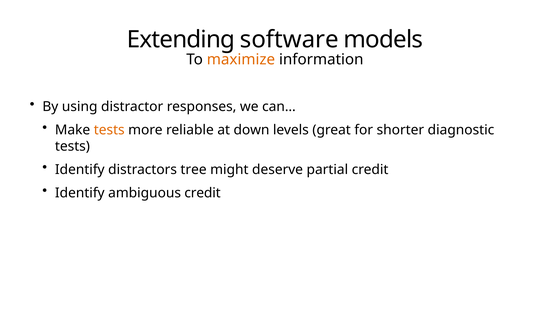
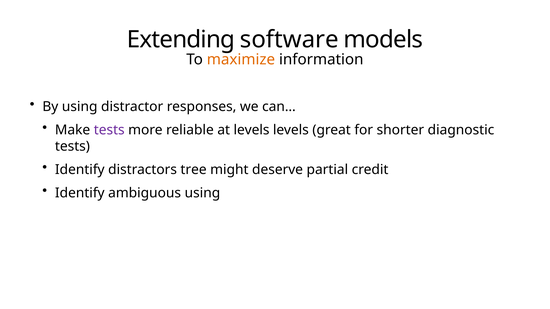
tests at (109, 130) colour: orange -> purple
at down: down -> levels
ambiguous credit: credit -> using
